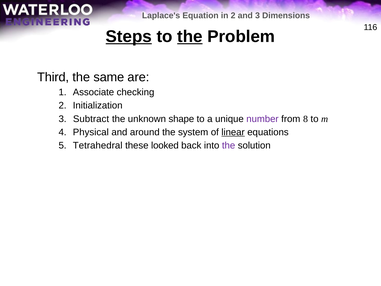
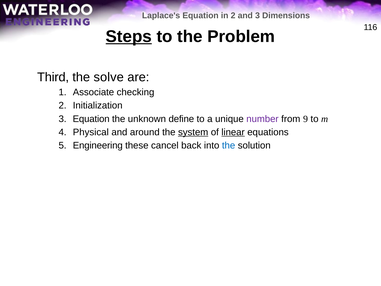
the at (190, 36) underline: present -> none
same: same -> solve
3 Subtract: Subtract -> Equation
shape: shape -> define
8: 8 -> 9
system underline: none -> present
Tetrahedral: Tetrahedral -> Engineering
looked: looked -> cancel
the at (229, 145) colour: purple -> blue
